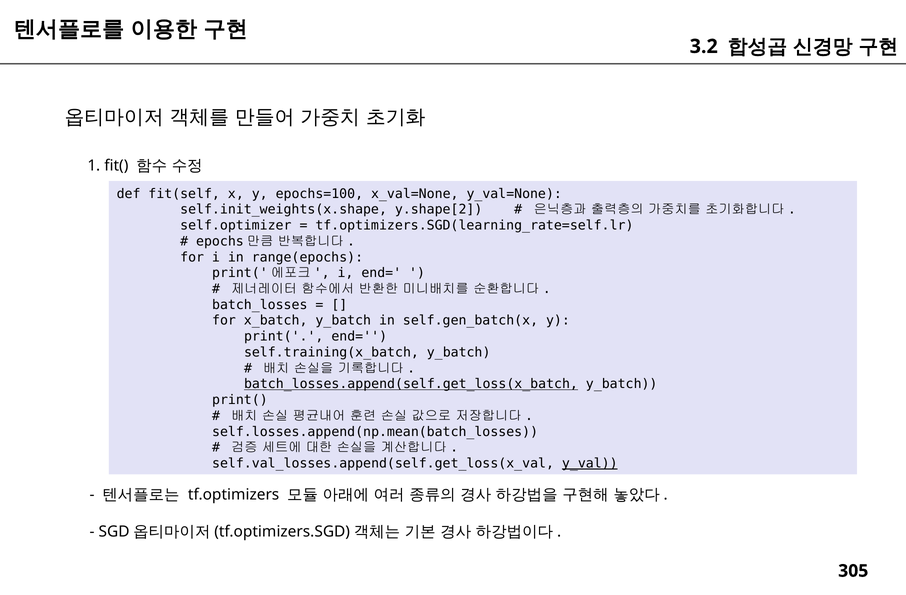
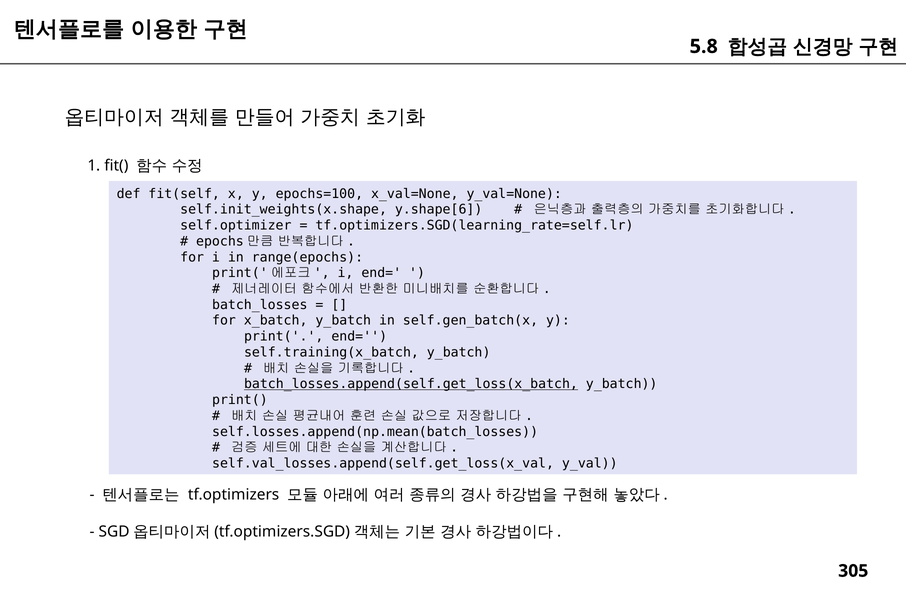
3.2: 3.2 -> 5.8
y.shape[2: y.shape[2 -> y.shape[6
y_val underline: present -> none
